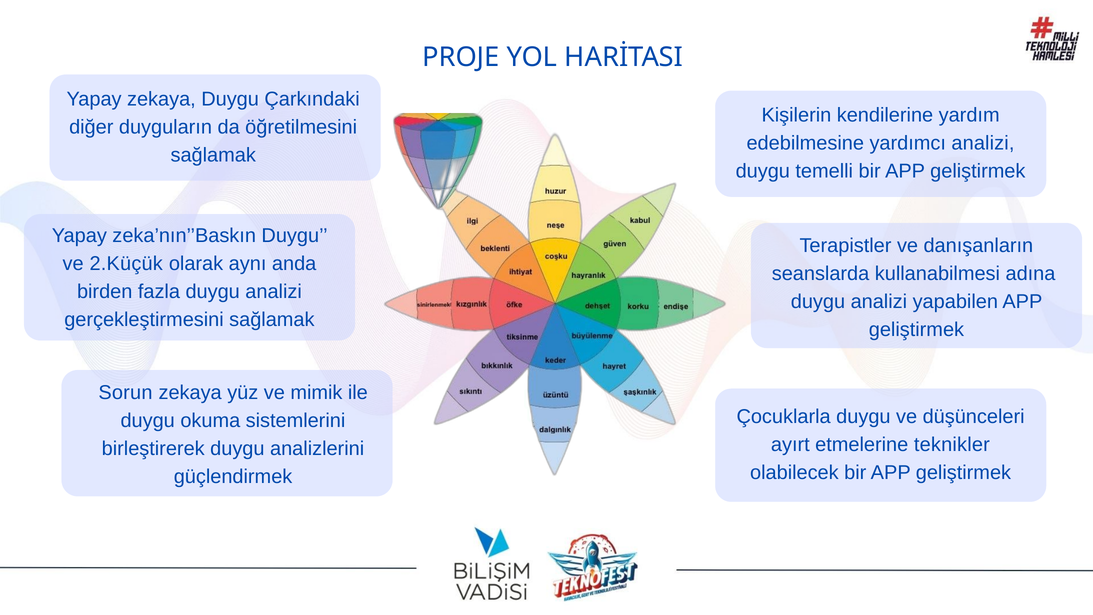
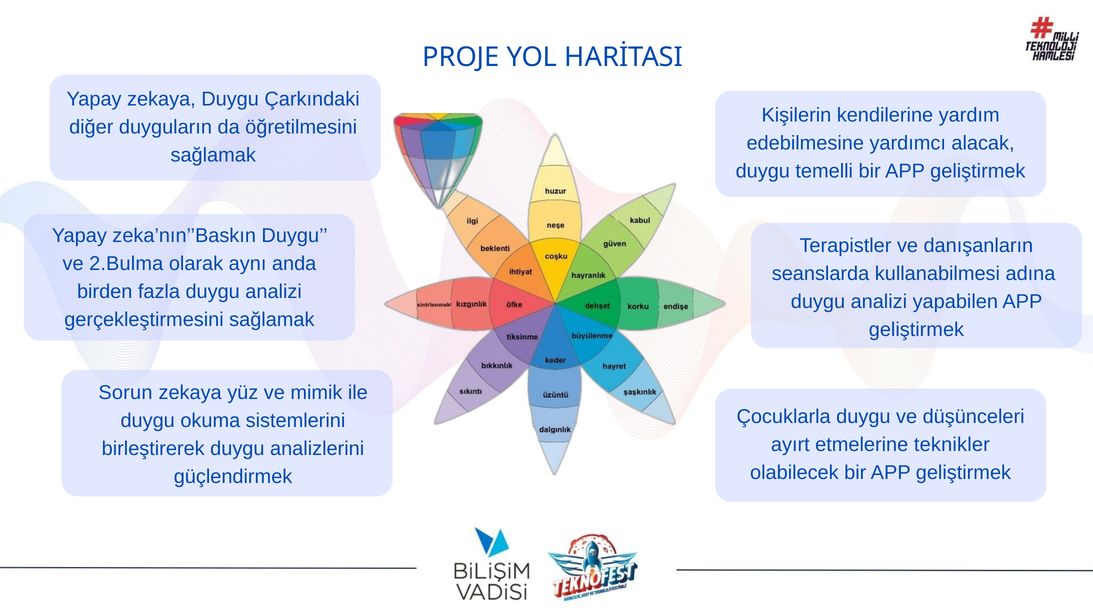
yardımcı analizi: analizi -> alacak
2.Küçük: 2.Küçük -> 2.Bulma
